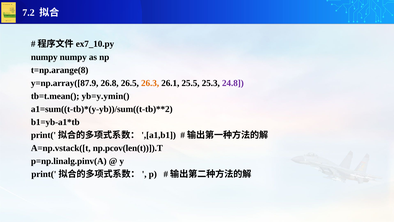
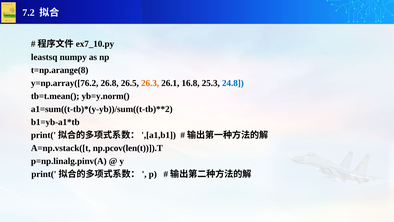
numpy at (44, 57): numpy -> leastsq
y=np.array([87.9: y=np.array([87.9 -> y=np.array([76.2
25.5: 25.5 -> 16.8
24.8 colour: purple -> blue
yb=y.ymin(: yb=y.ymin( -> yb=y.norm(
